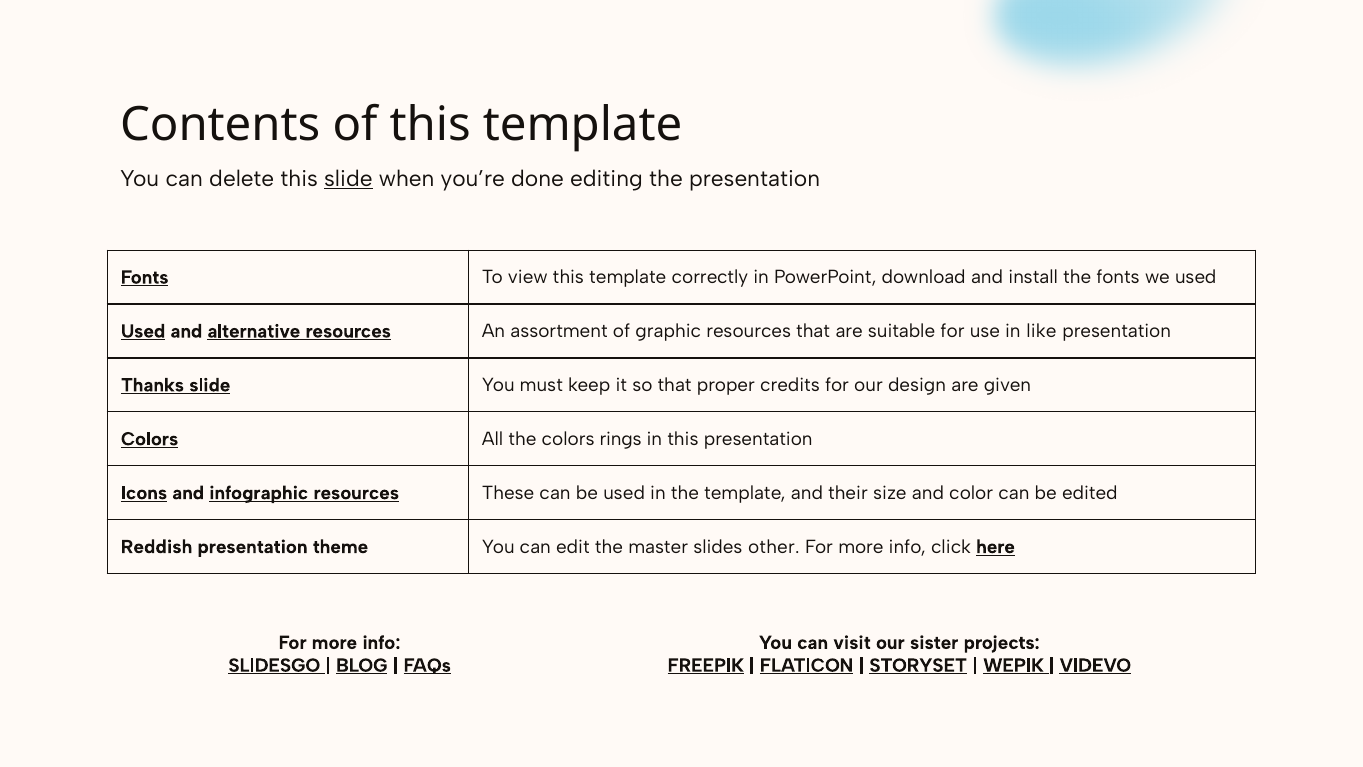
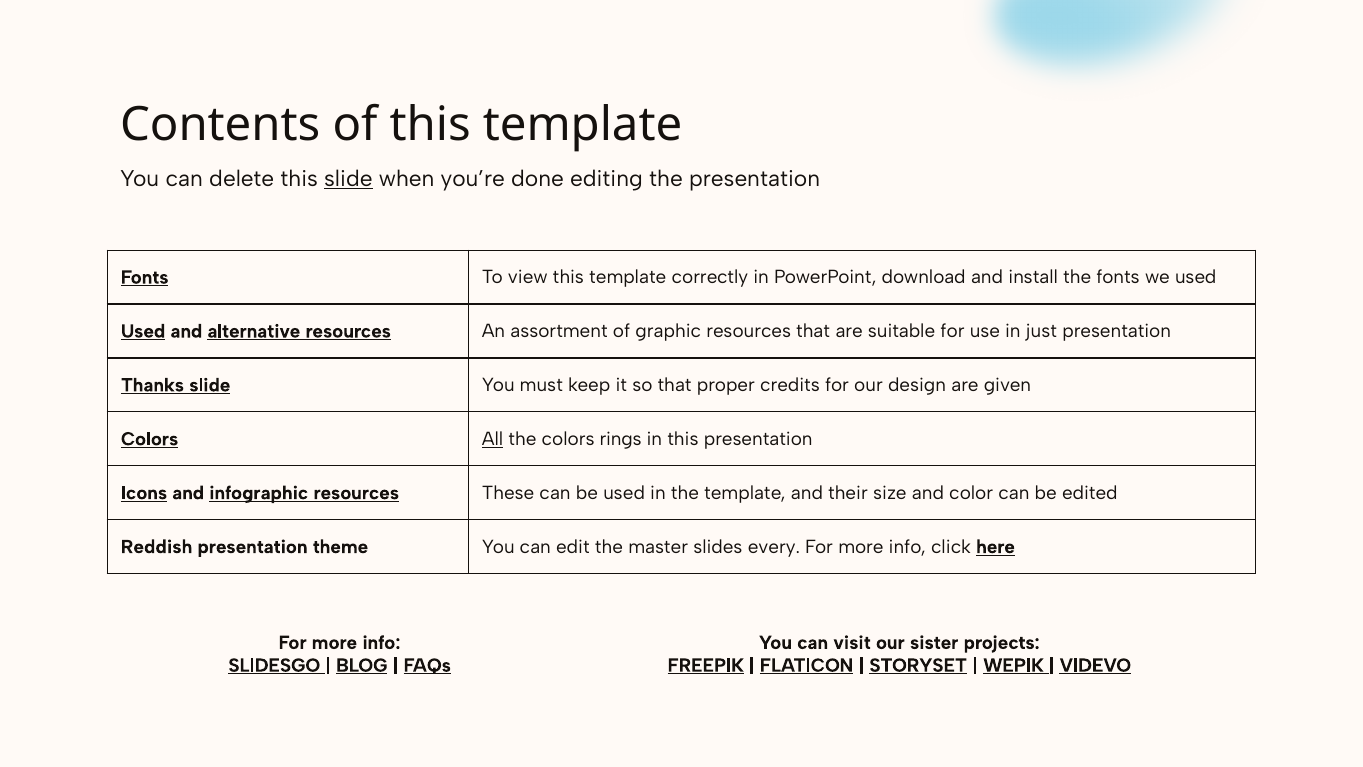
like: like -> just
All underline: none -> present
other: other -> every
